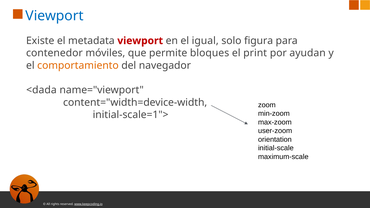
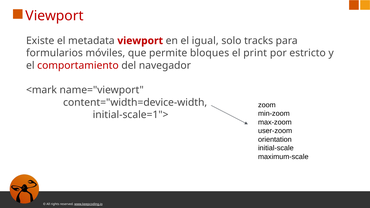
Viewport at (55, 16) colour: blue -> red
figura: figura -> tracks
contenedor: contenedor -> formularios
ayudan: ayudan -> estricto
comportamiento colour: orange -> red
<dada: <dada -> <mark
